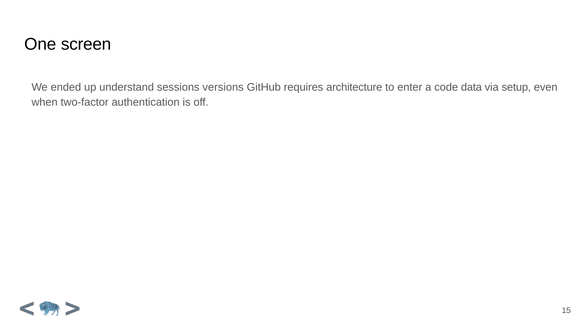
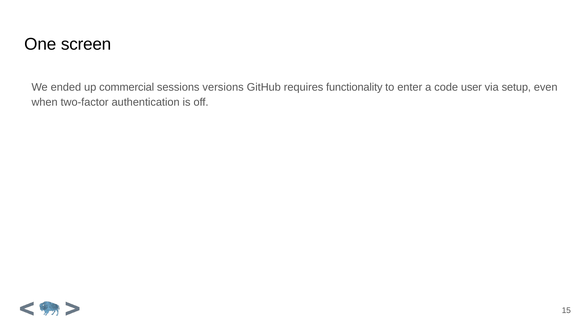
understand: understand -> commercial
architecture: architecture -> functionality
data: data -> user
